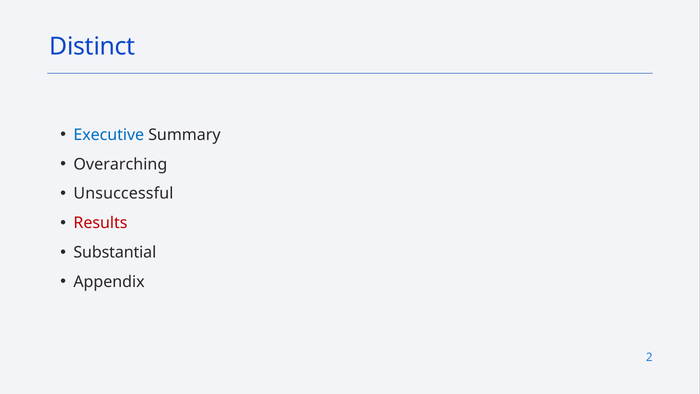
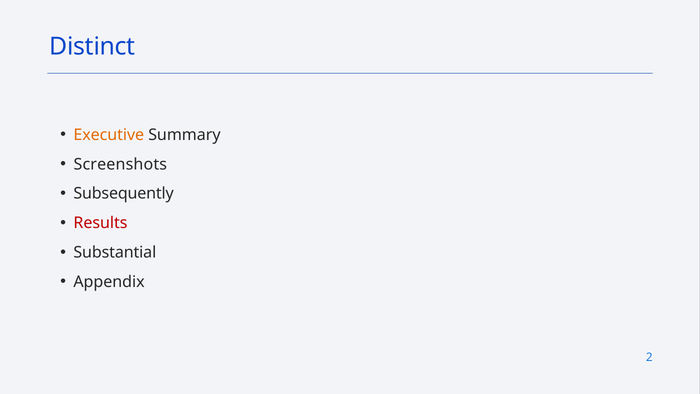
Executive colour: blue -> orange
Overarching: Overarching -> Screenshots
Unsuccessful: Unsuccessful -> Subsequently
